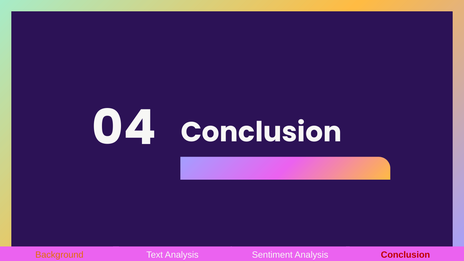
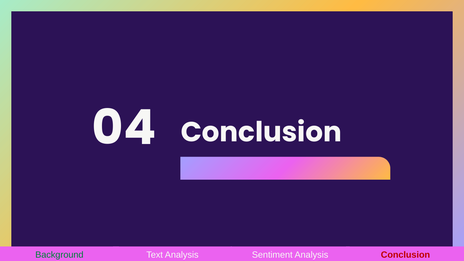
Background colour: orange -> green
